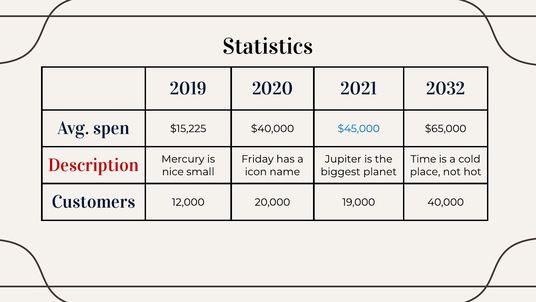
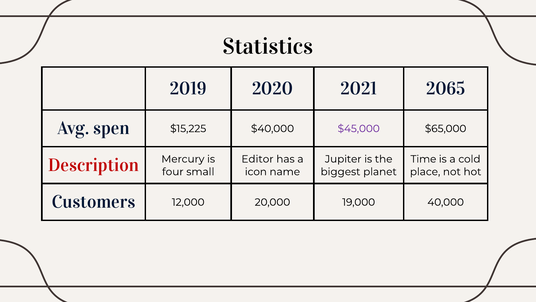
2032: 2032 -> 2065
$45,000 colour: blue -> purple
Friday: Friday -> Editor
nice: nice -> four
